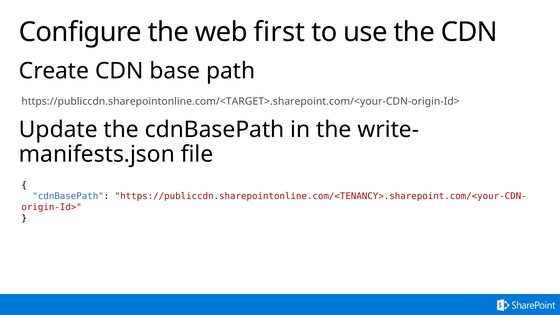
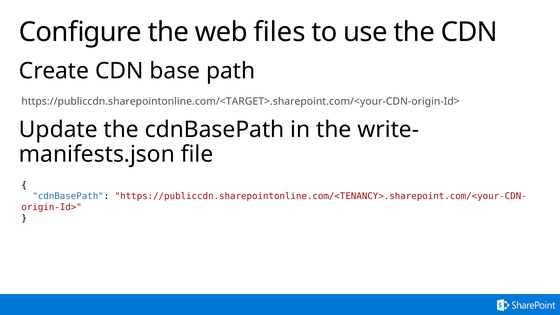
first: first -> files
